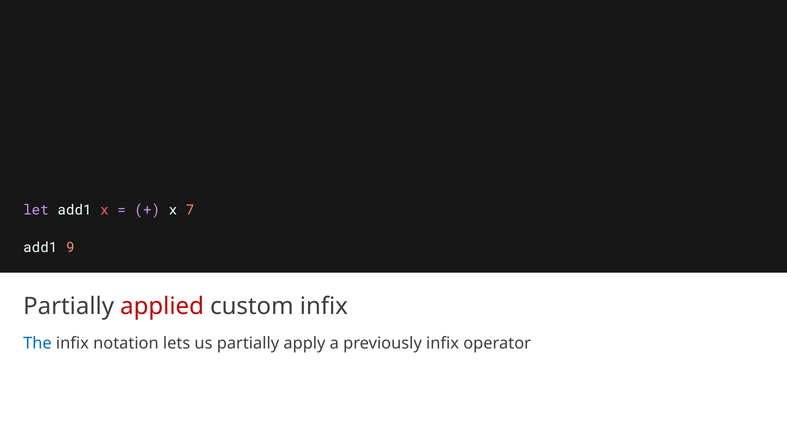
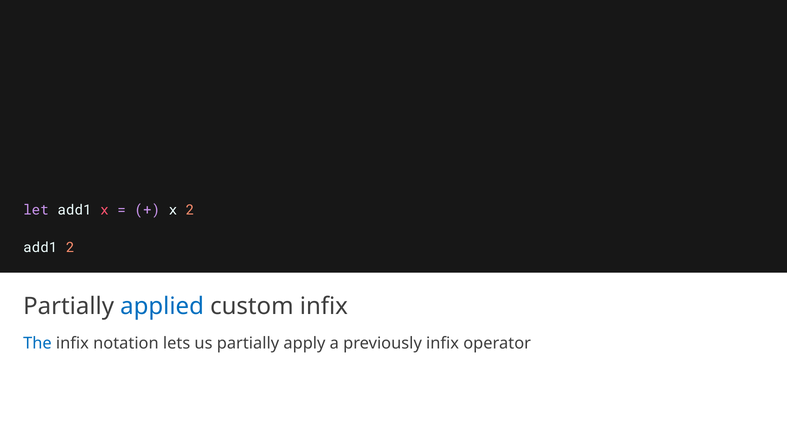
x 7: 7 -> 2
add1 9: 9 -> 2
applied colour: red -> blue
